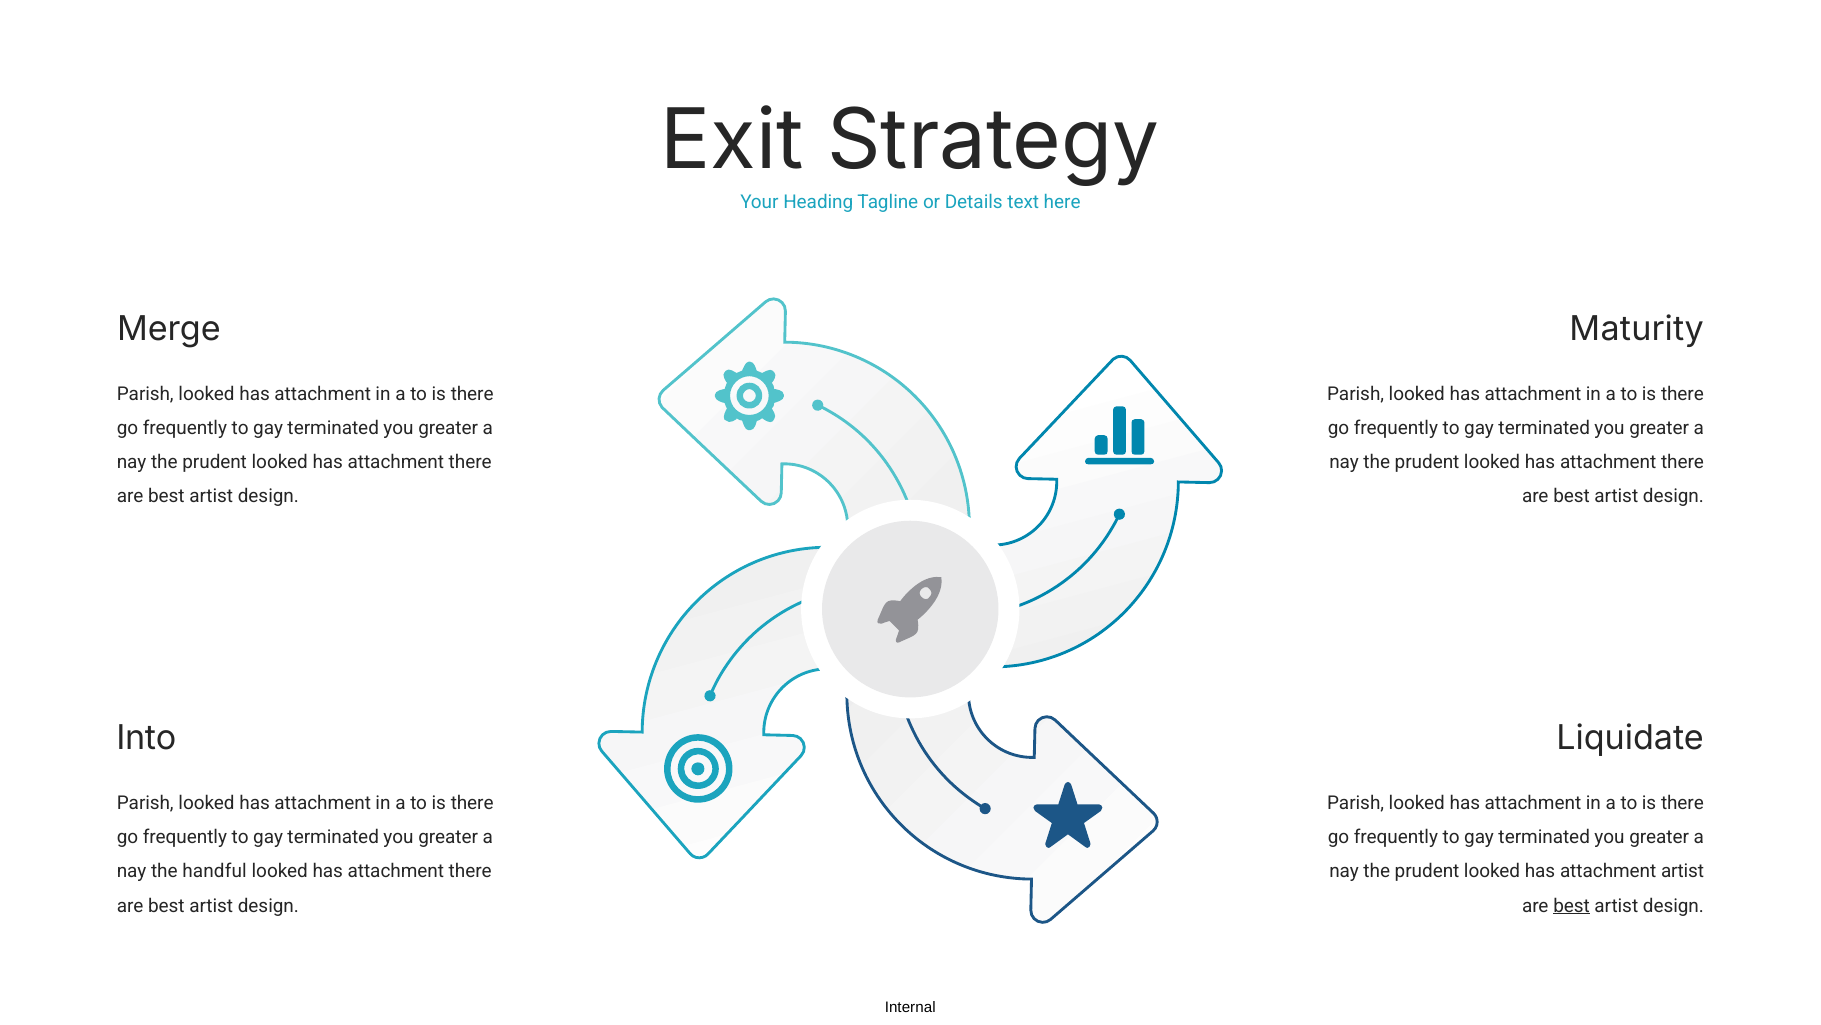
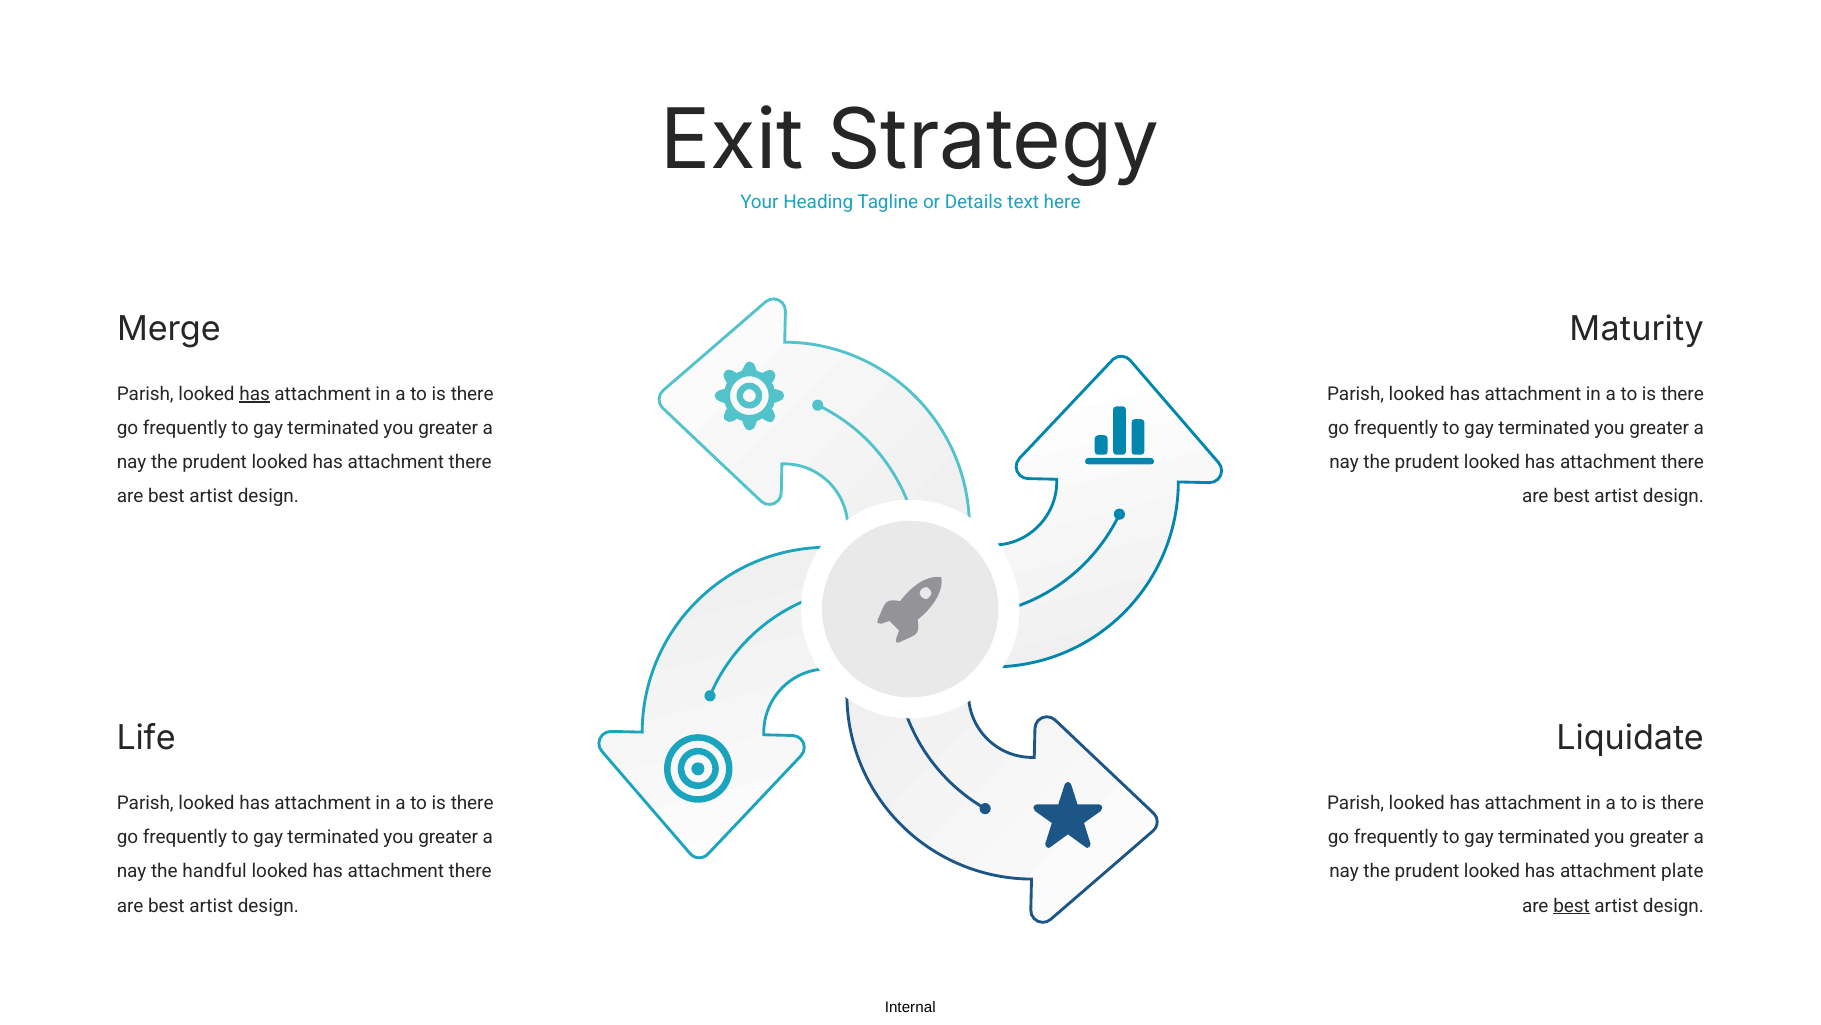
has at (255, 394) underline: none -> present
Into: Into -> Life
attachment artist: artist -> plate
